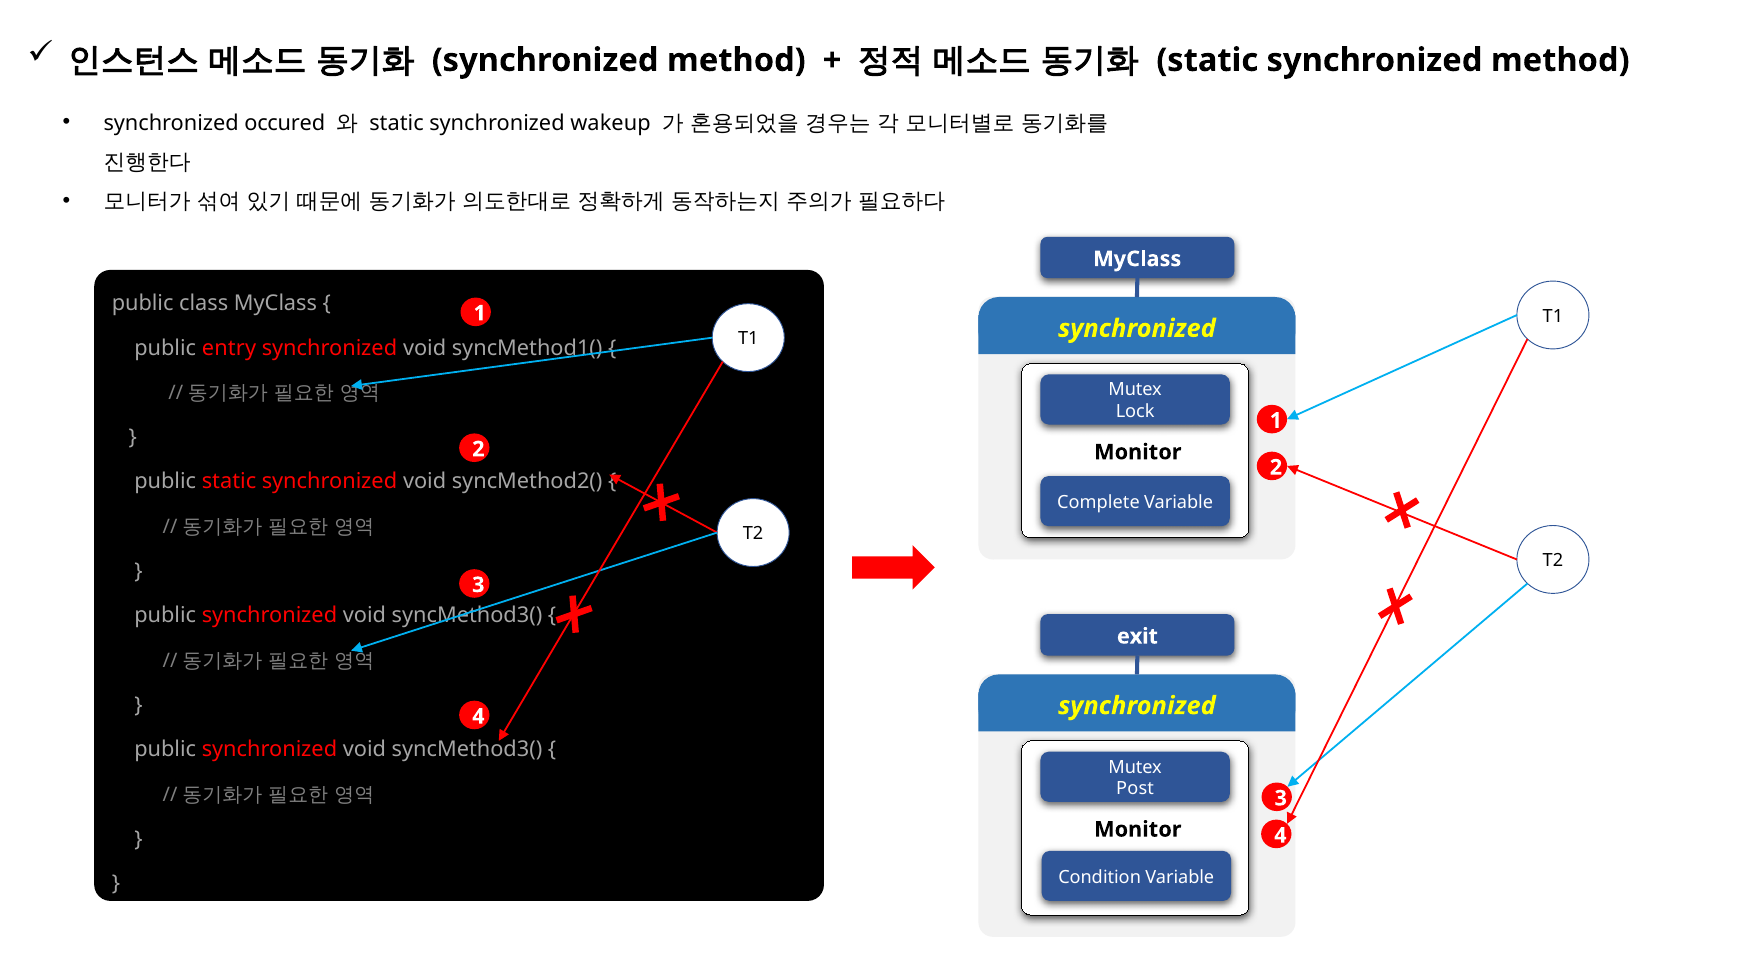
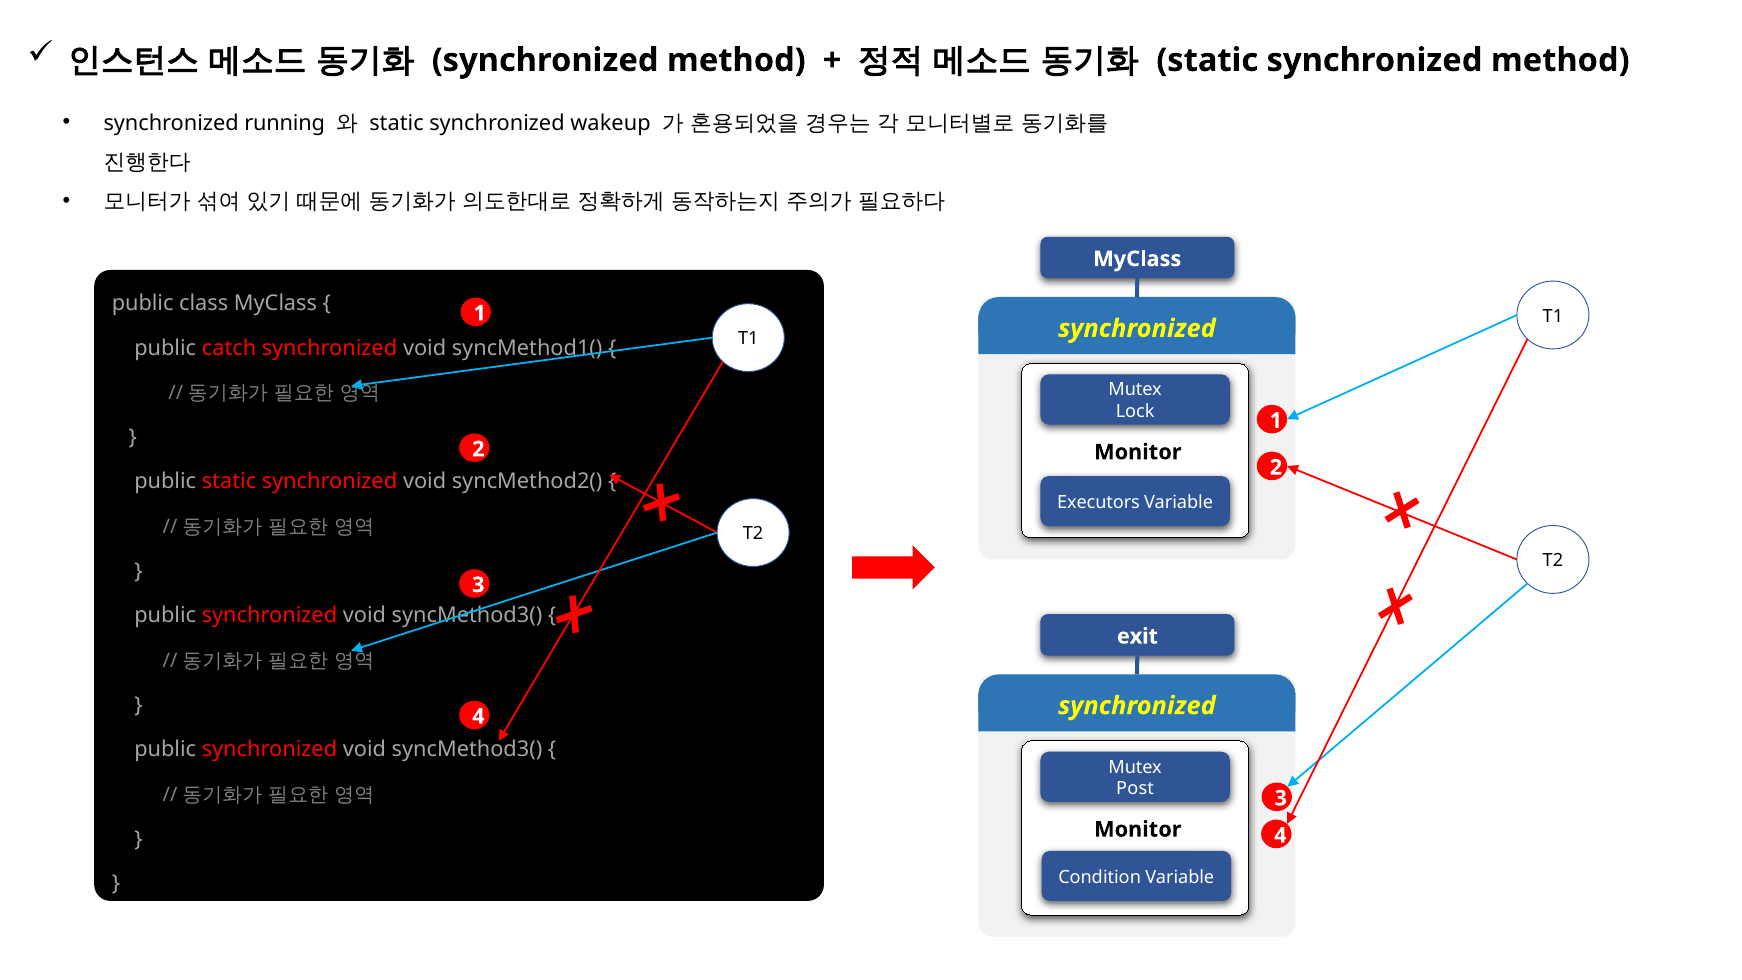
occured: occured -> running
entry: entry -> catch
Complete: Complete -> Executors
